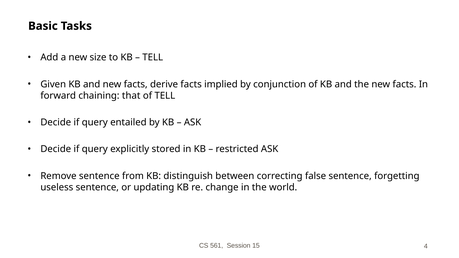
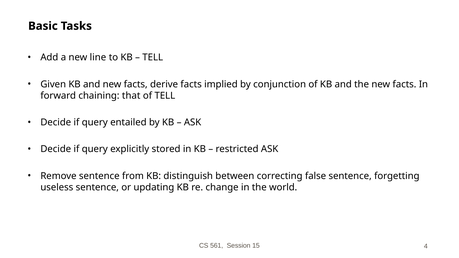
size: size -> line
